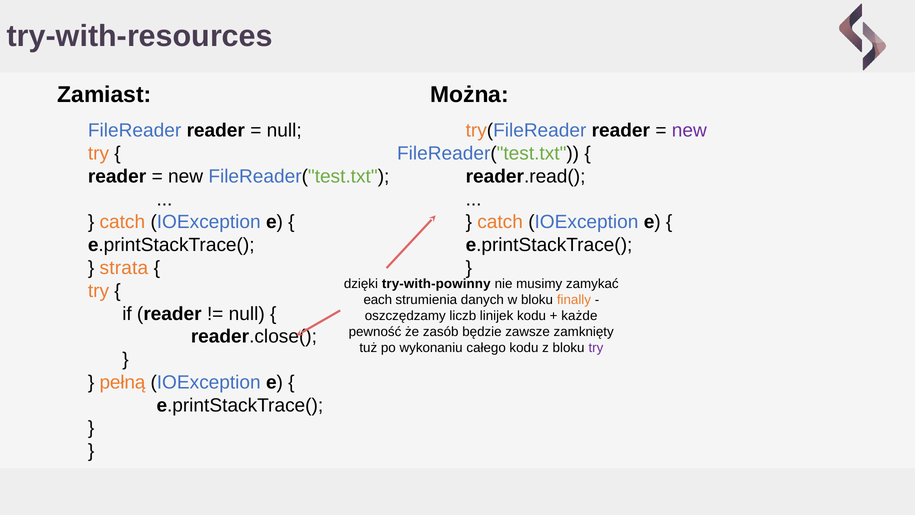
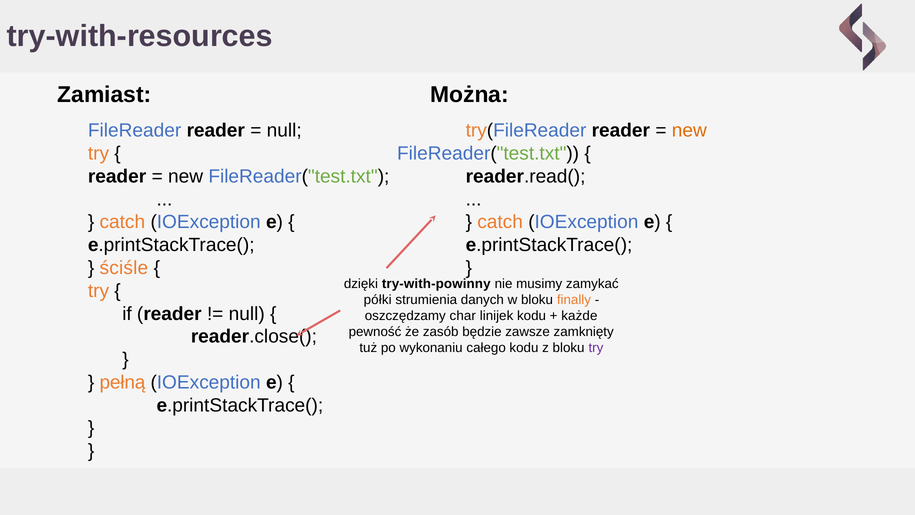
new at (689, 130) colour: purple -> orange
strata: strata -> ściśle
each: each -> półki
liczb: liczb -> char
